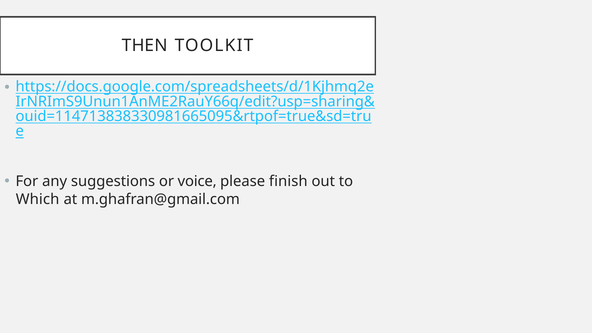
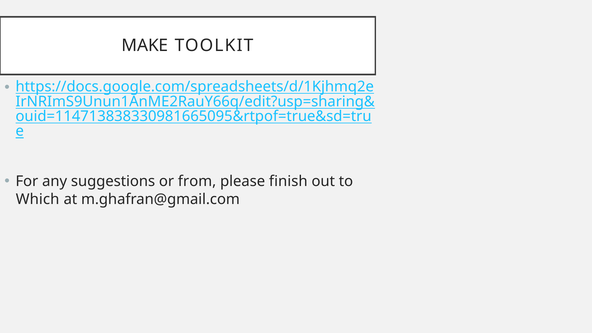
THEN: THEN -> MAKE
voice: voice -> from
